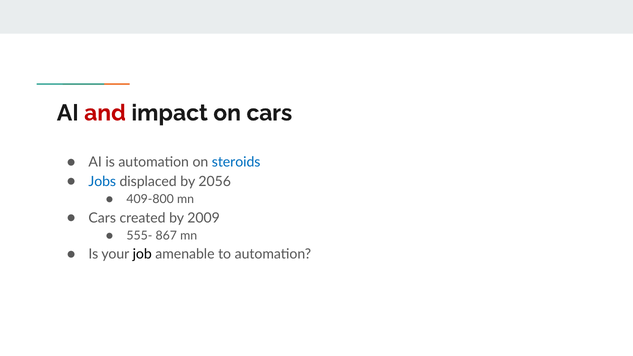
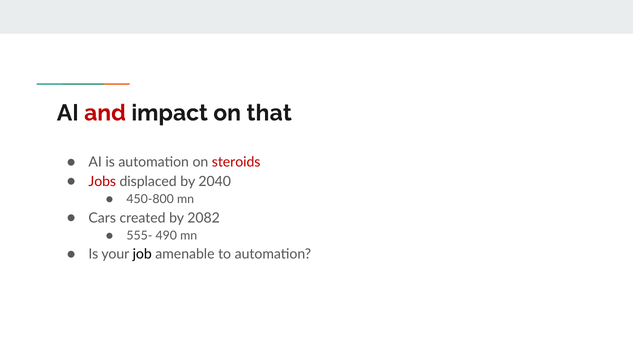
on cars: cars -> that
steroids colour: blue -> red
Jobs colour: blue -> red
2056: 2056 -> 2040
409-800: 409-800 -> 450-800
2009: 2009 -> 2082
867: 867 -> 490
